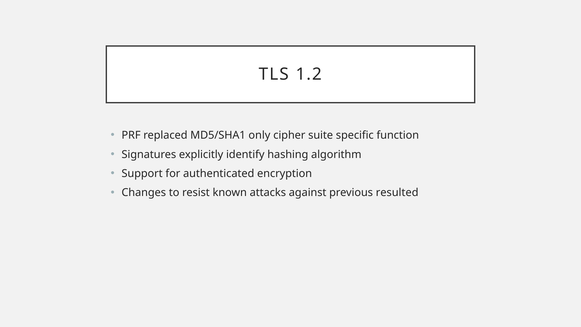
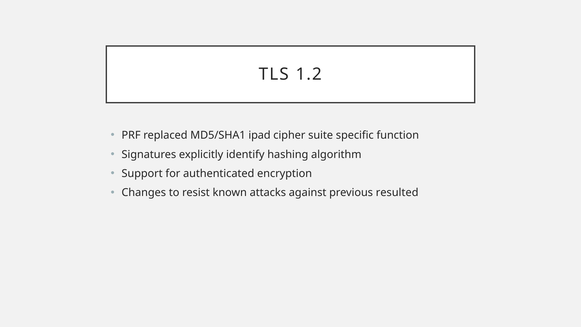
only: only -> ipad
